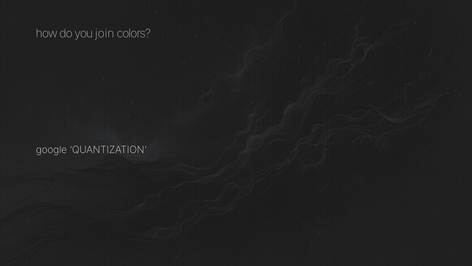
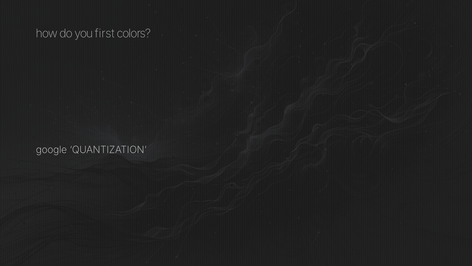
join: join -> first
